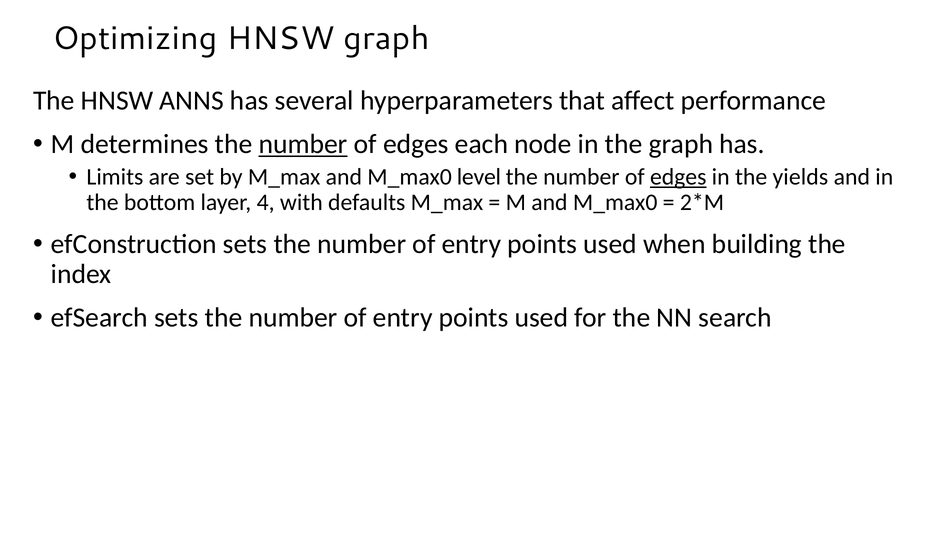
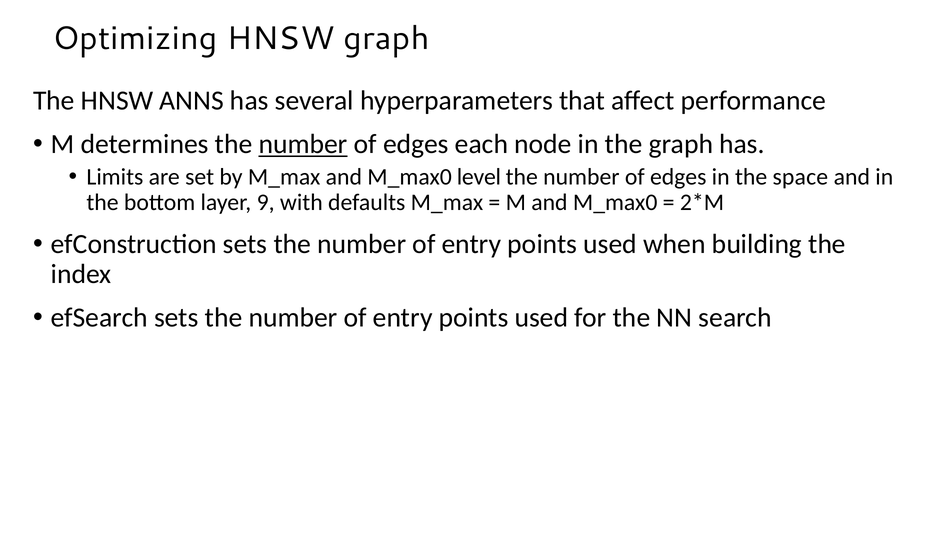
edges at (678, 177) underline: present -> none
yields: yields -> space
4: 4 -> 9
